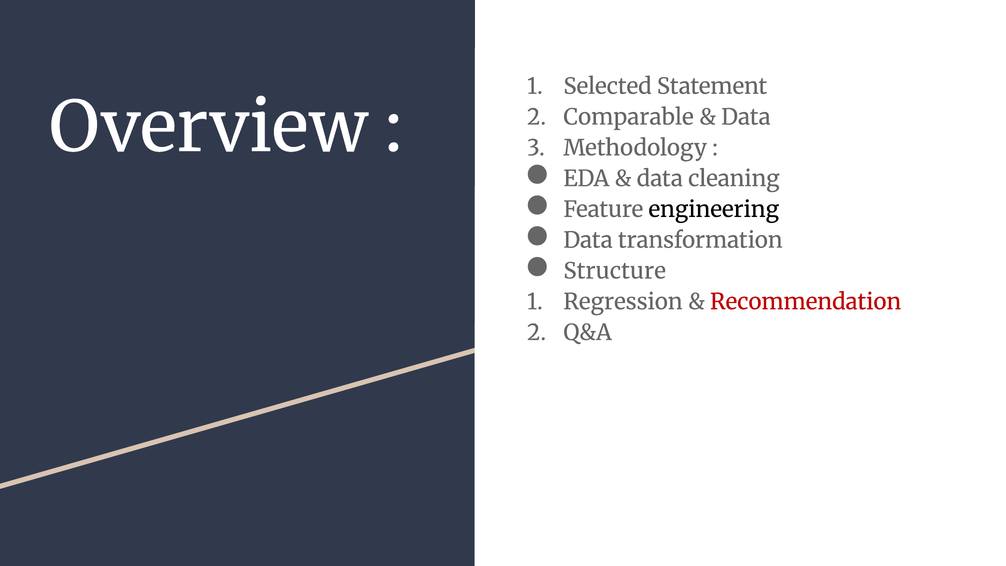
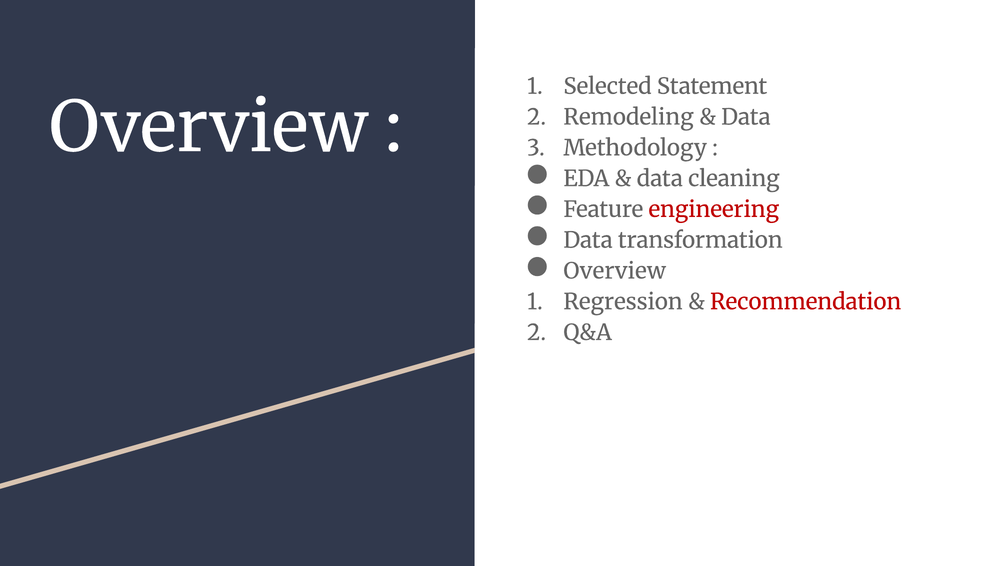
Comparable: Comparable -> Remodeling
engineering colour: black -> red
Structure at (615, 271): Structure -> Overview
